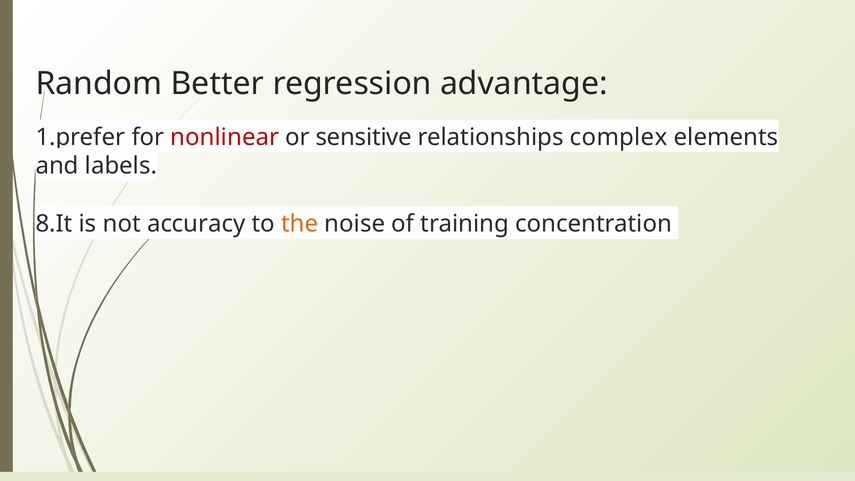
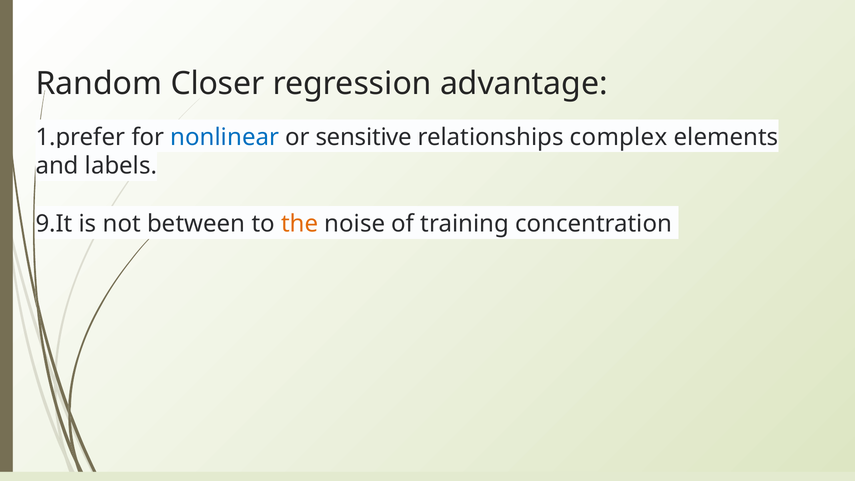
Better: Better -> Closer
nonlinear colour: red -> blue
8.It: 8.It -> 9.It
accuracy: accuracy -> between
